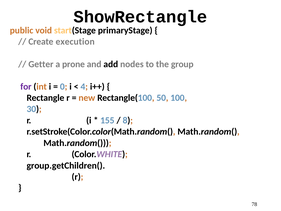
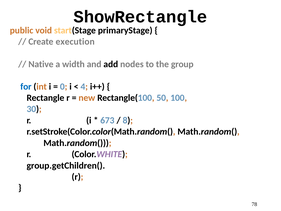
Getter: Getter -> Native
prone: prone -> width
for colour: purple -> blue
155: 155 -> 673
